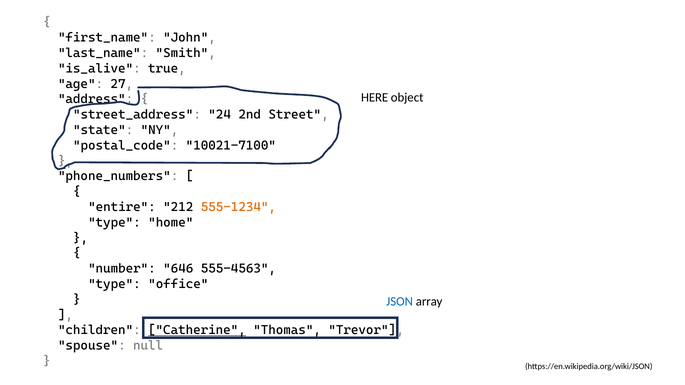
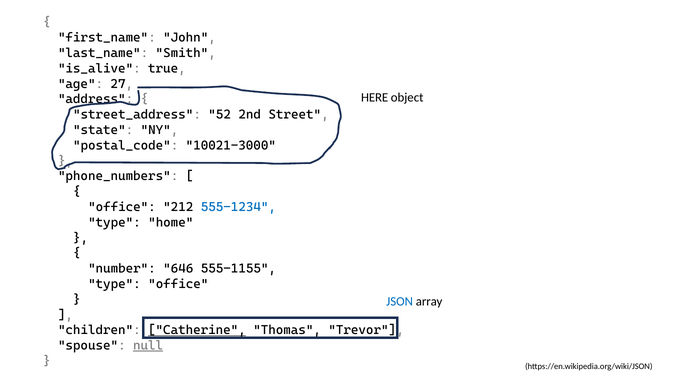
24: 24 -> 52
10021-7100: 10021-7100 -> 10021-3000
entire at (122, 207): entire -> office
555-1234 colour: orange -> blue
555-4563: 555-4563 -> 555-1155
null underline: none -> present
